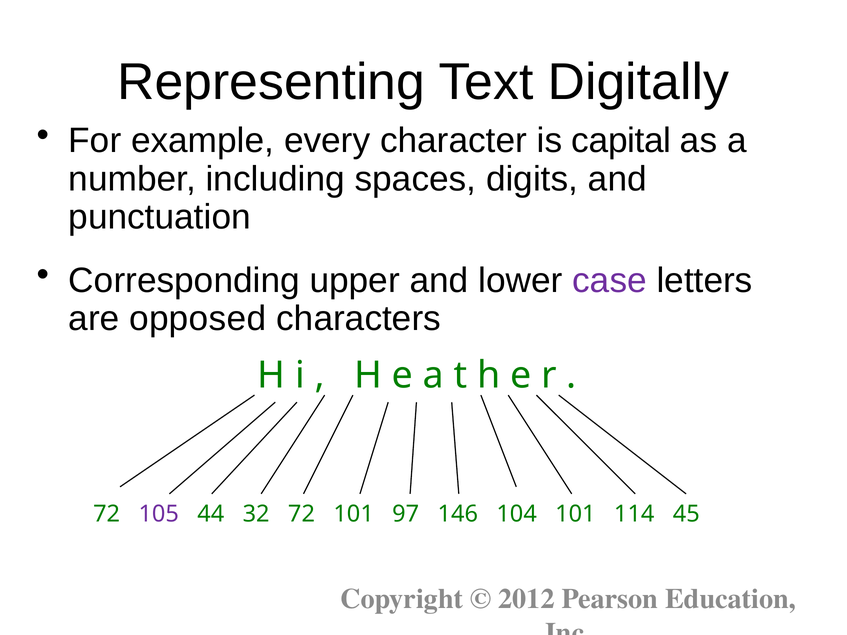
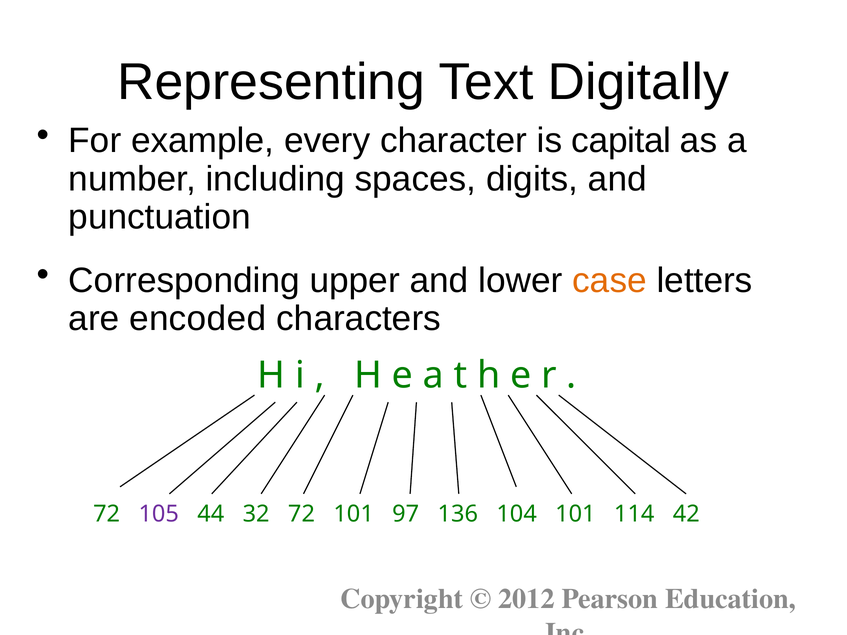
case colour: purple -> orange
opposed: opposed -> encoded
146: 146 -> 136
45: 45 -> 42
